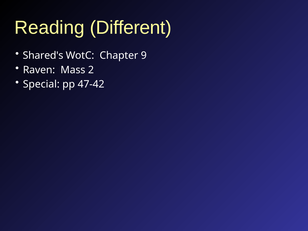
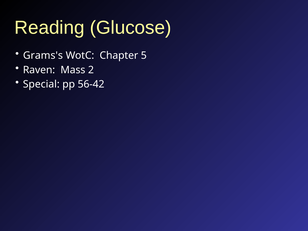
Different: Different -> Glucose
Shared's: Shared's -> Grams's
9: 9 -> 5
47-42: 47-42 -> 56-42
